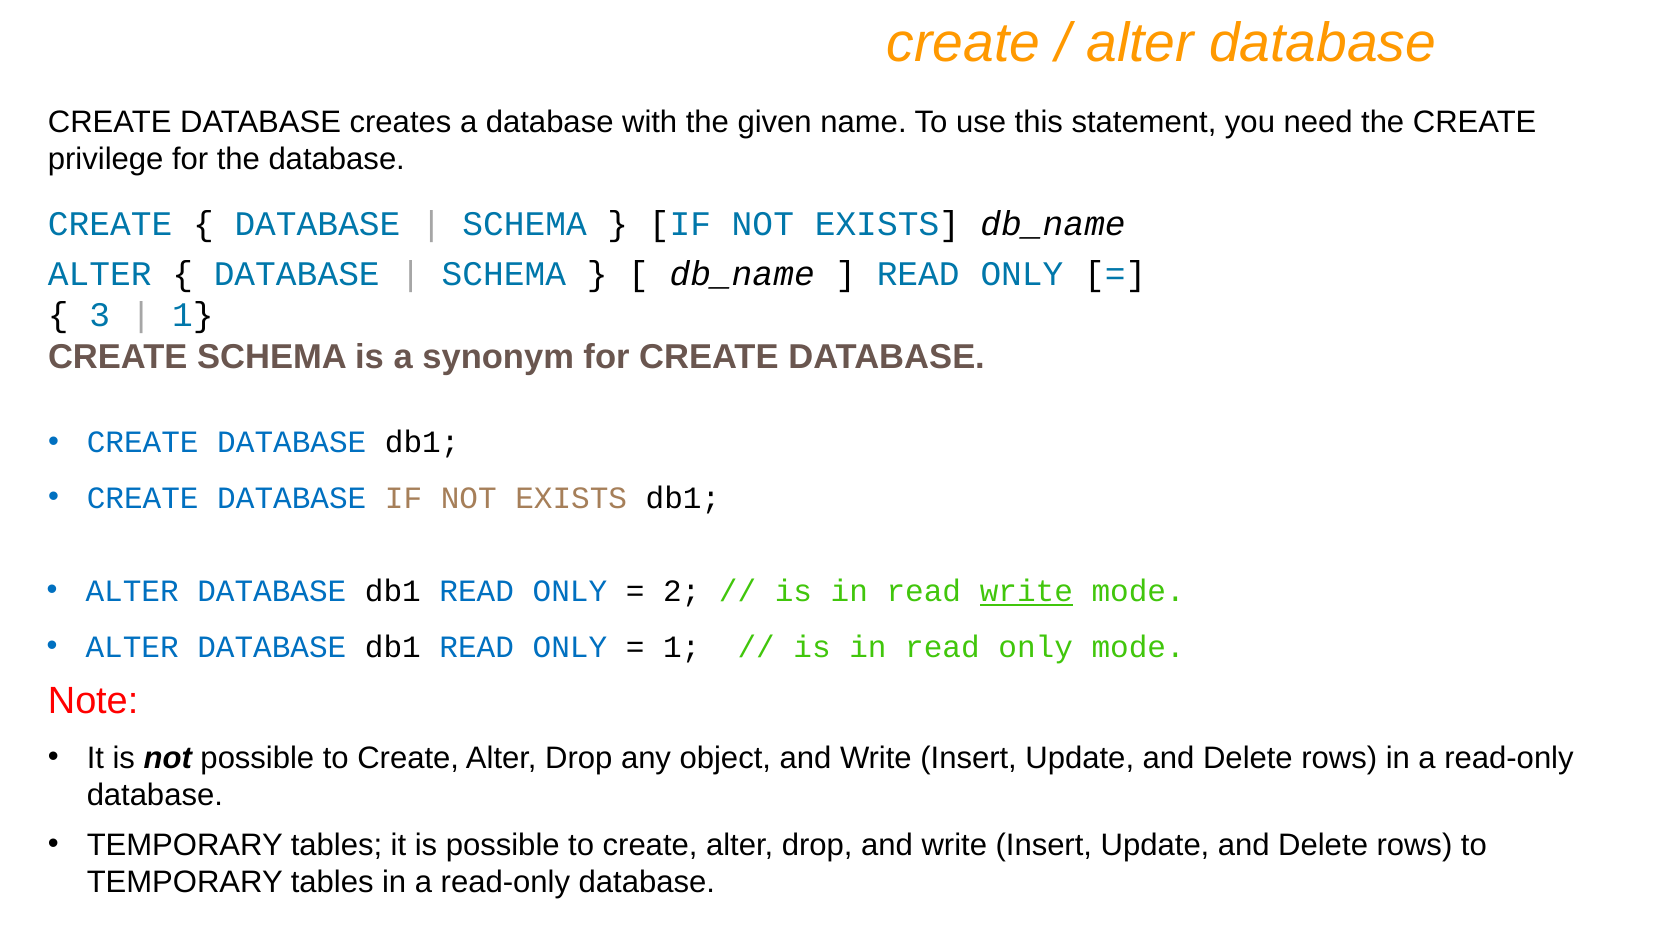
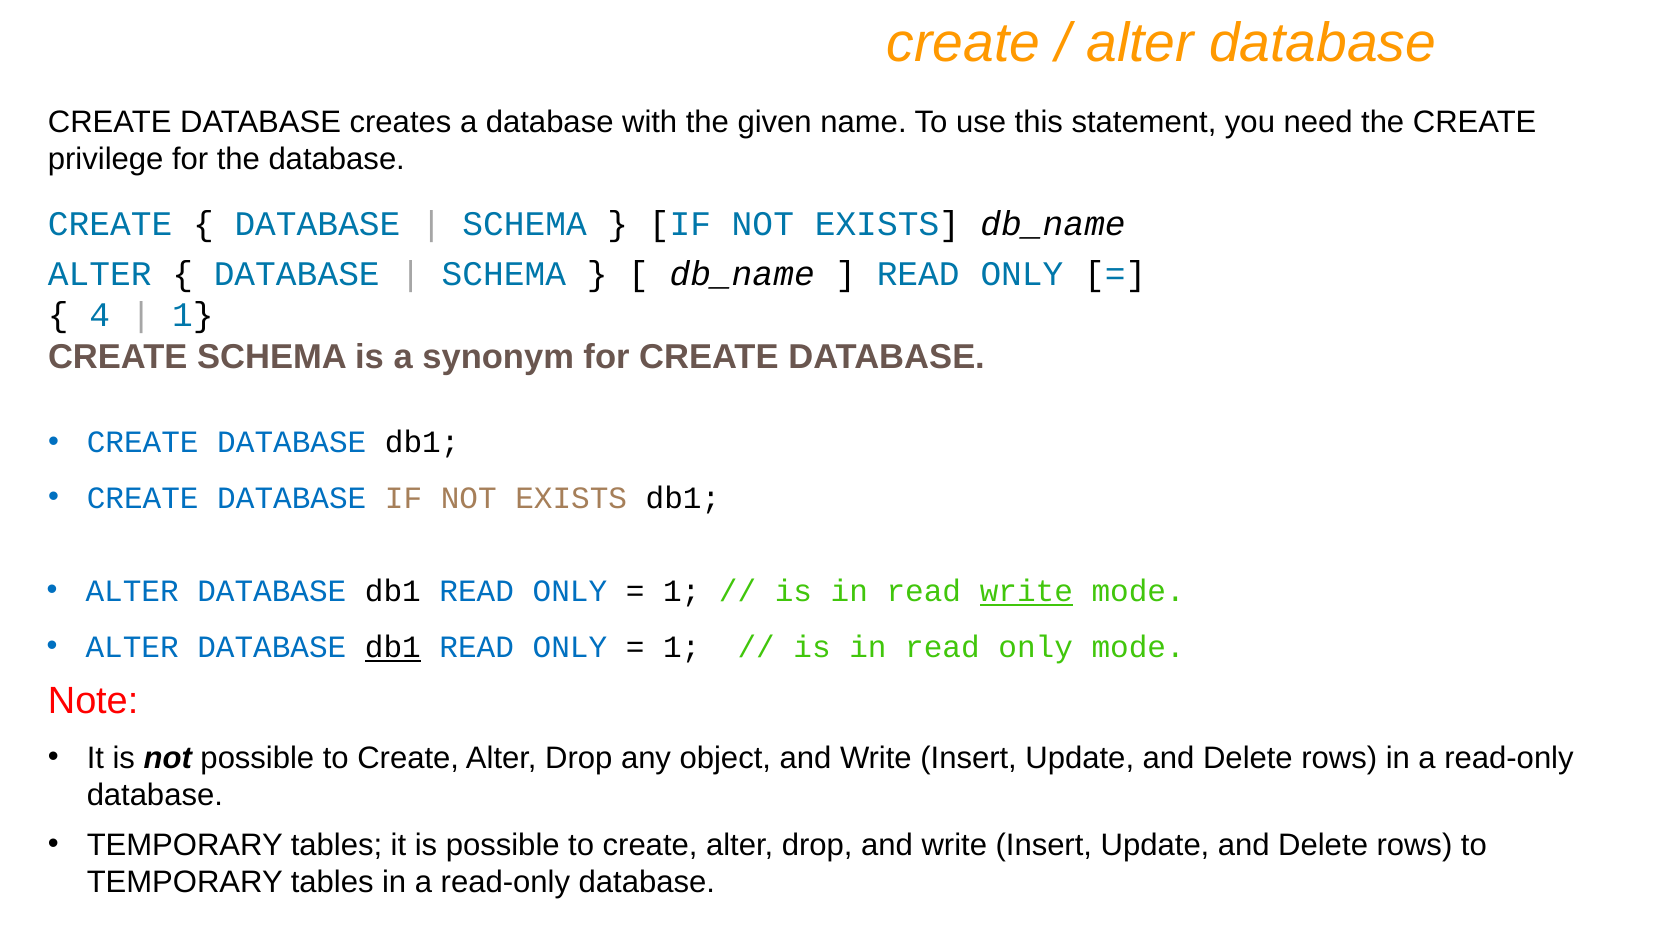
3: 3 -> 4
2 at (682, 592): 2 -> 1
db1 at (393, 648) underline: none -> present
